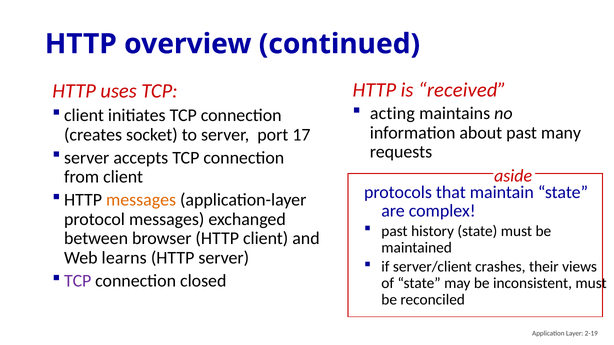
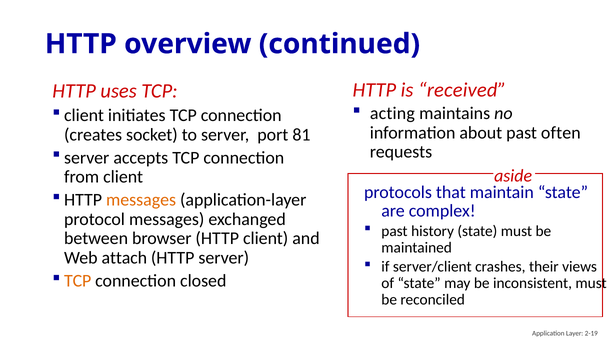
many: many -> often
17: 17 -> 81
learns: learns -> attach
TCP at (78, 281) colour: purple -> orange
